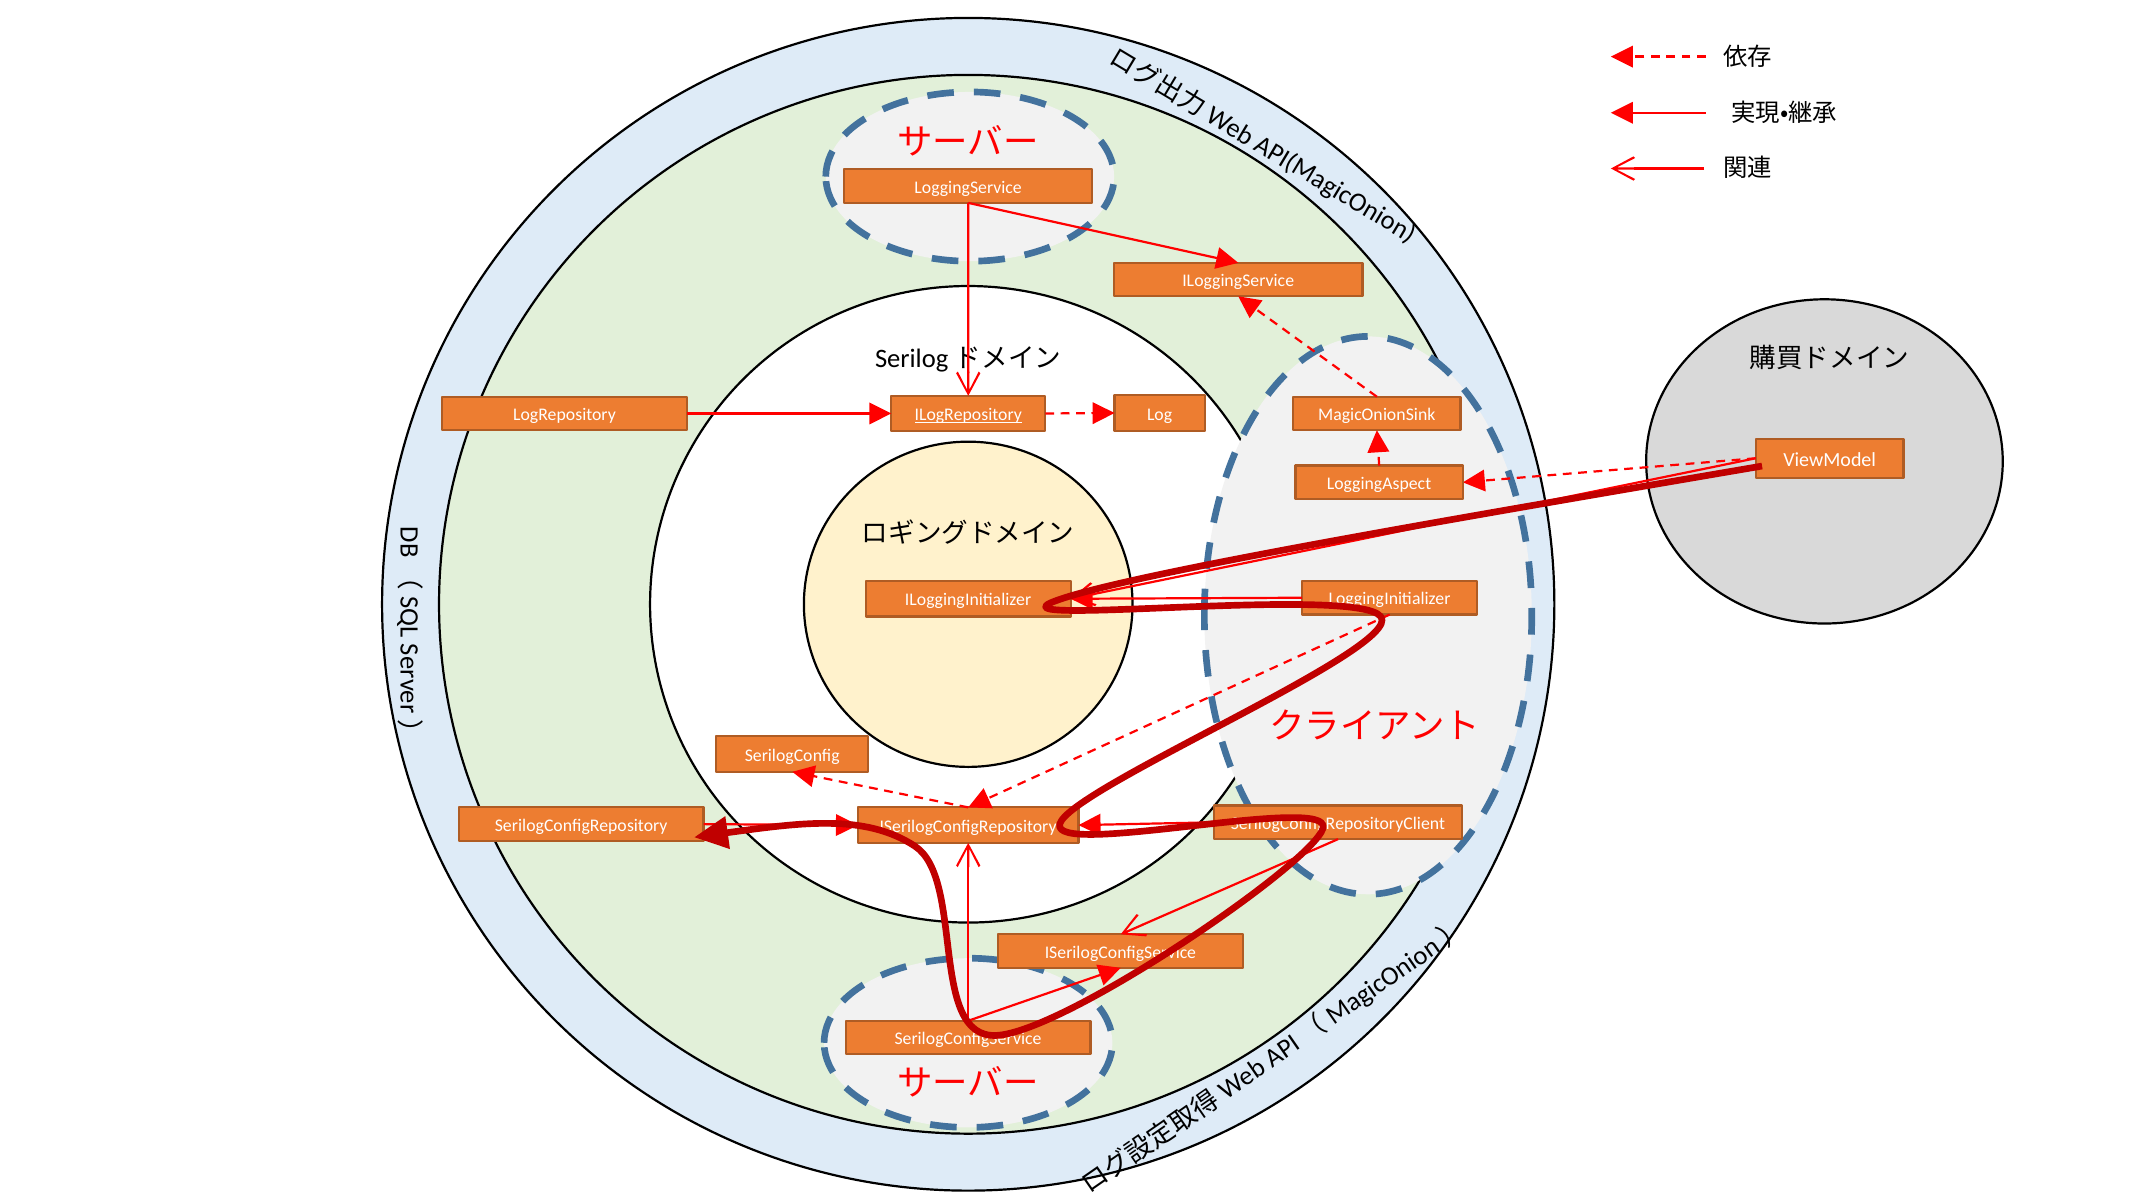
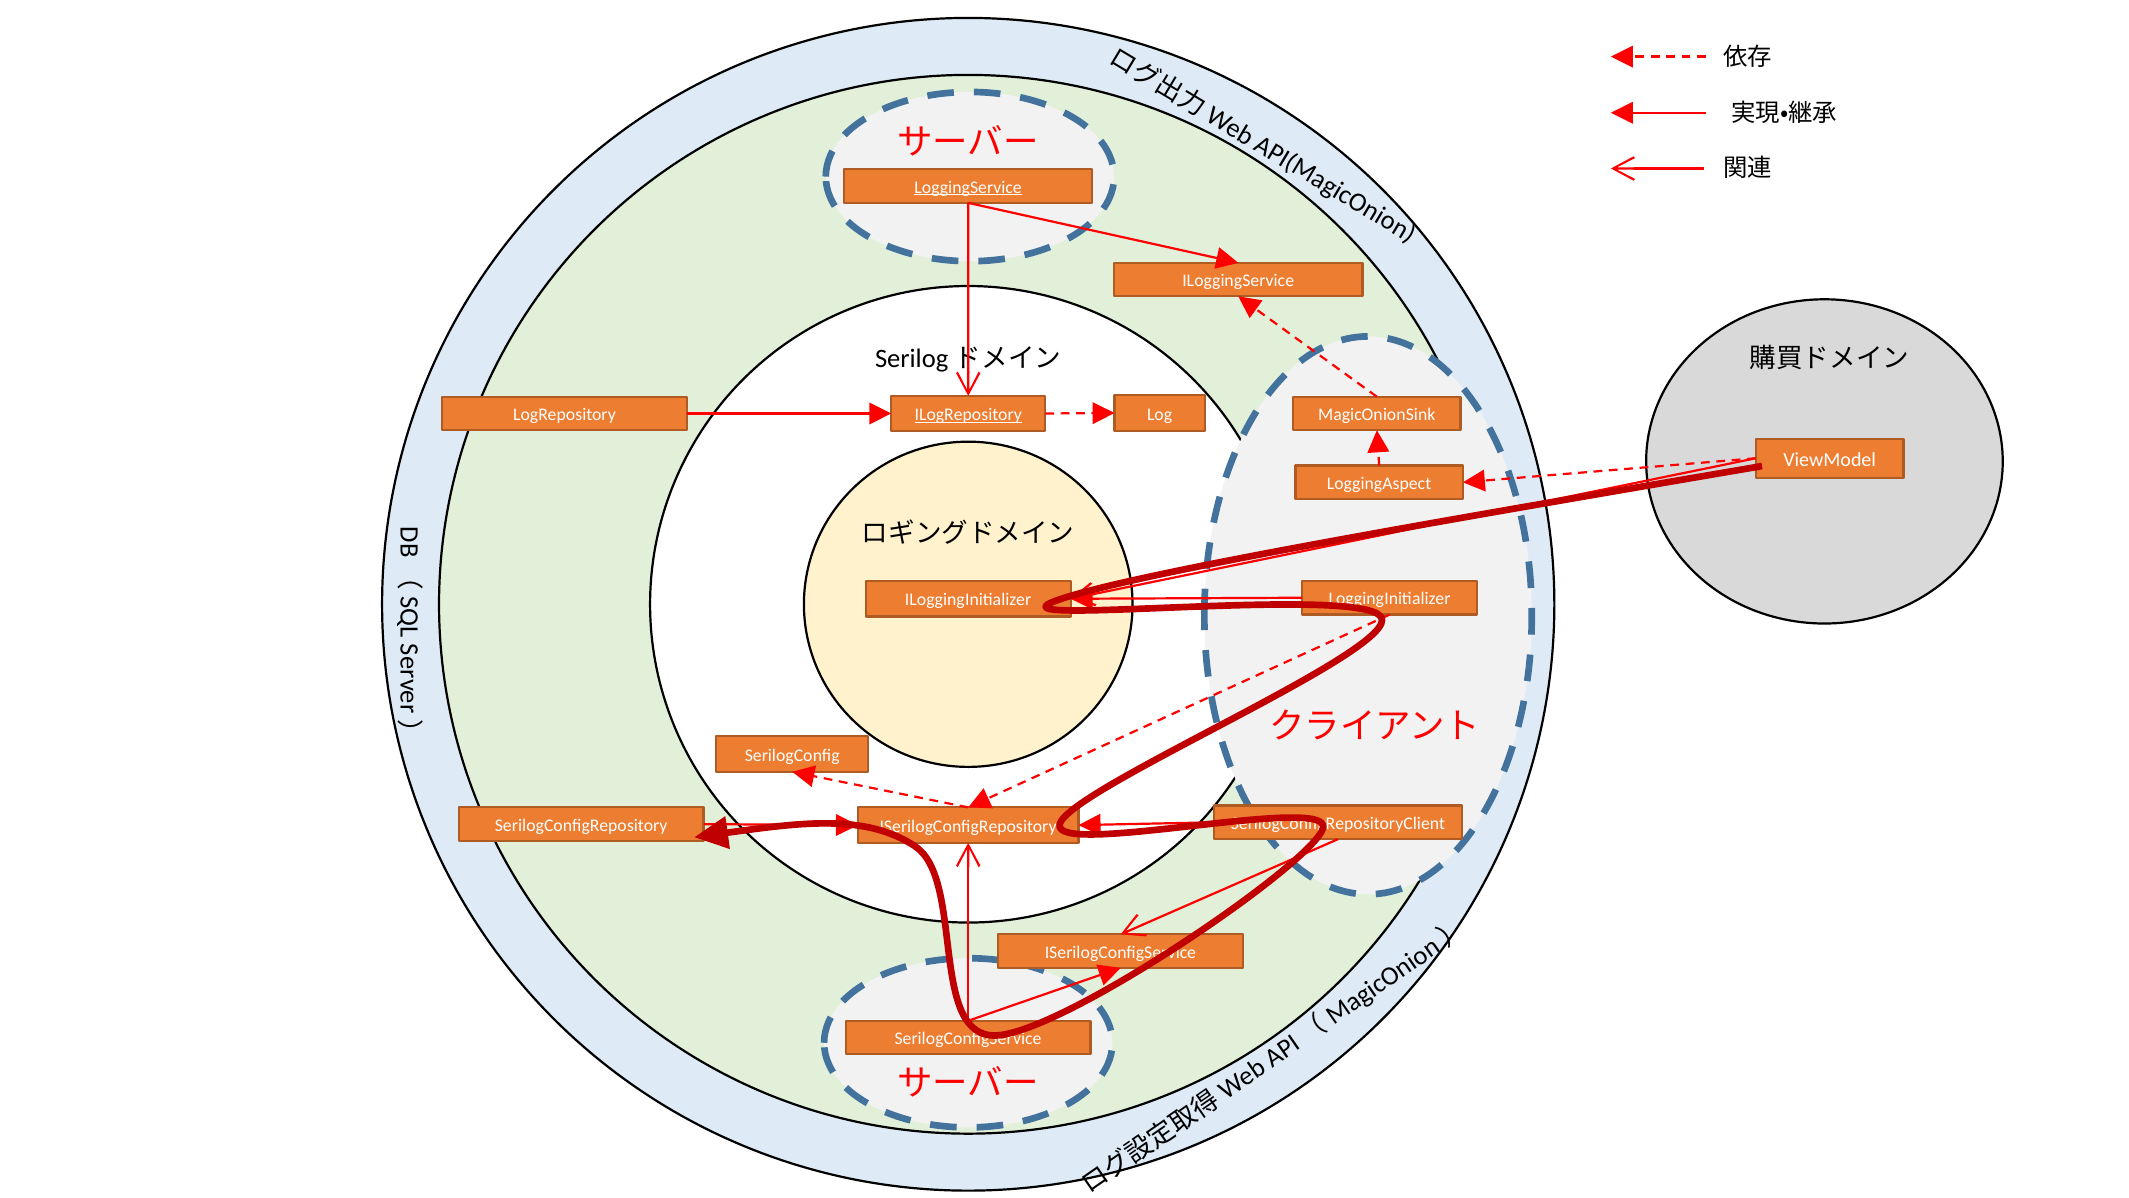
LoggingService underline: none -> present
